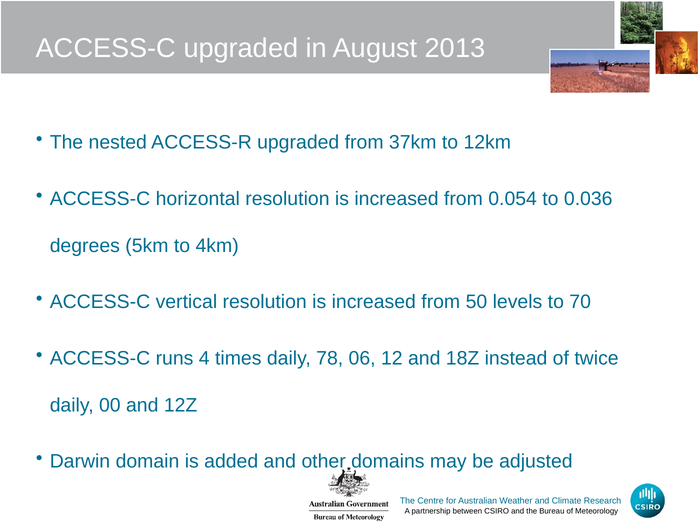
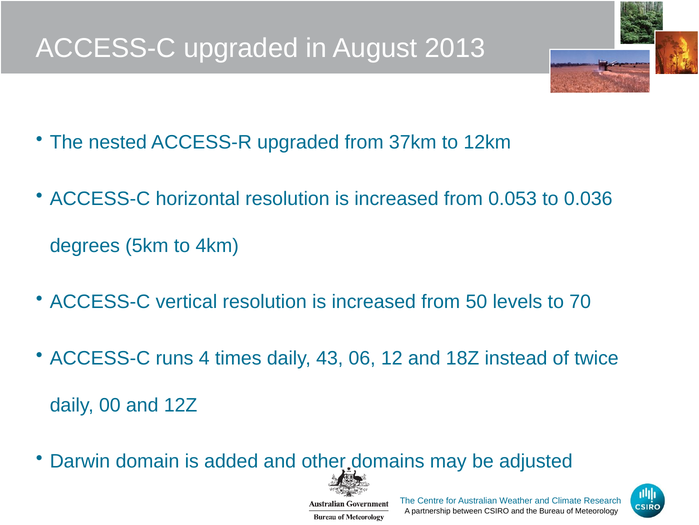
0.054: 0.054 -> 0.053
78: 78 -> 43
